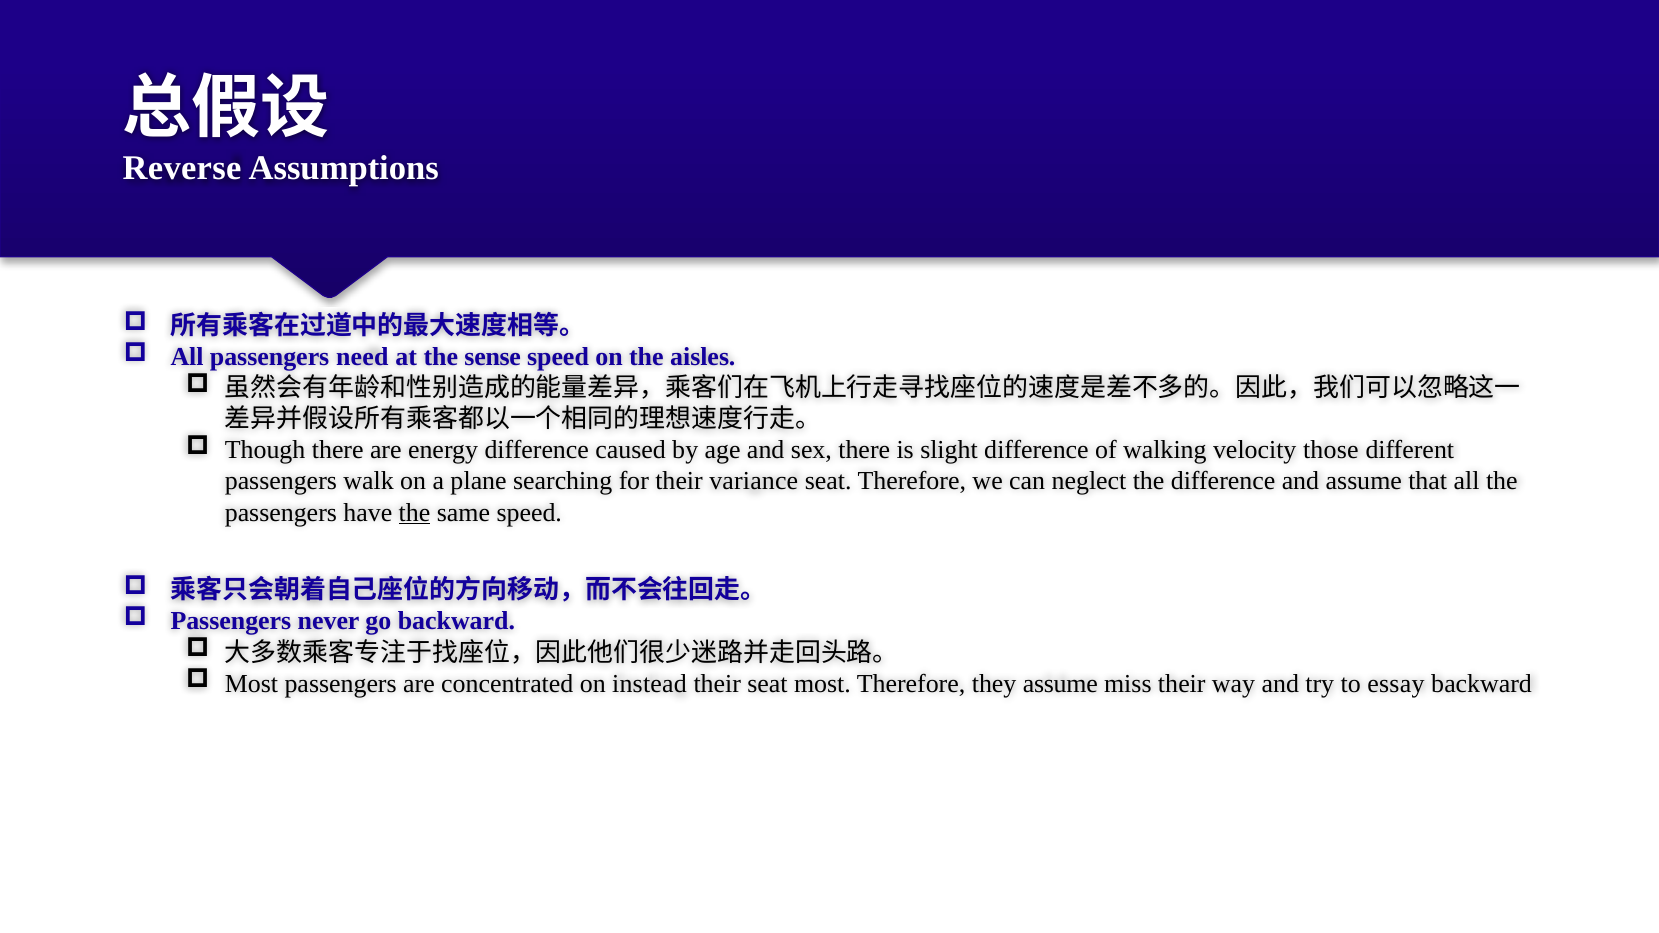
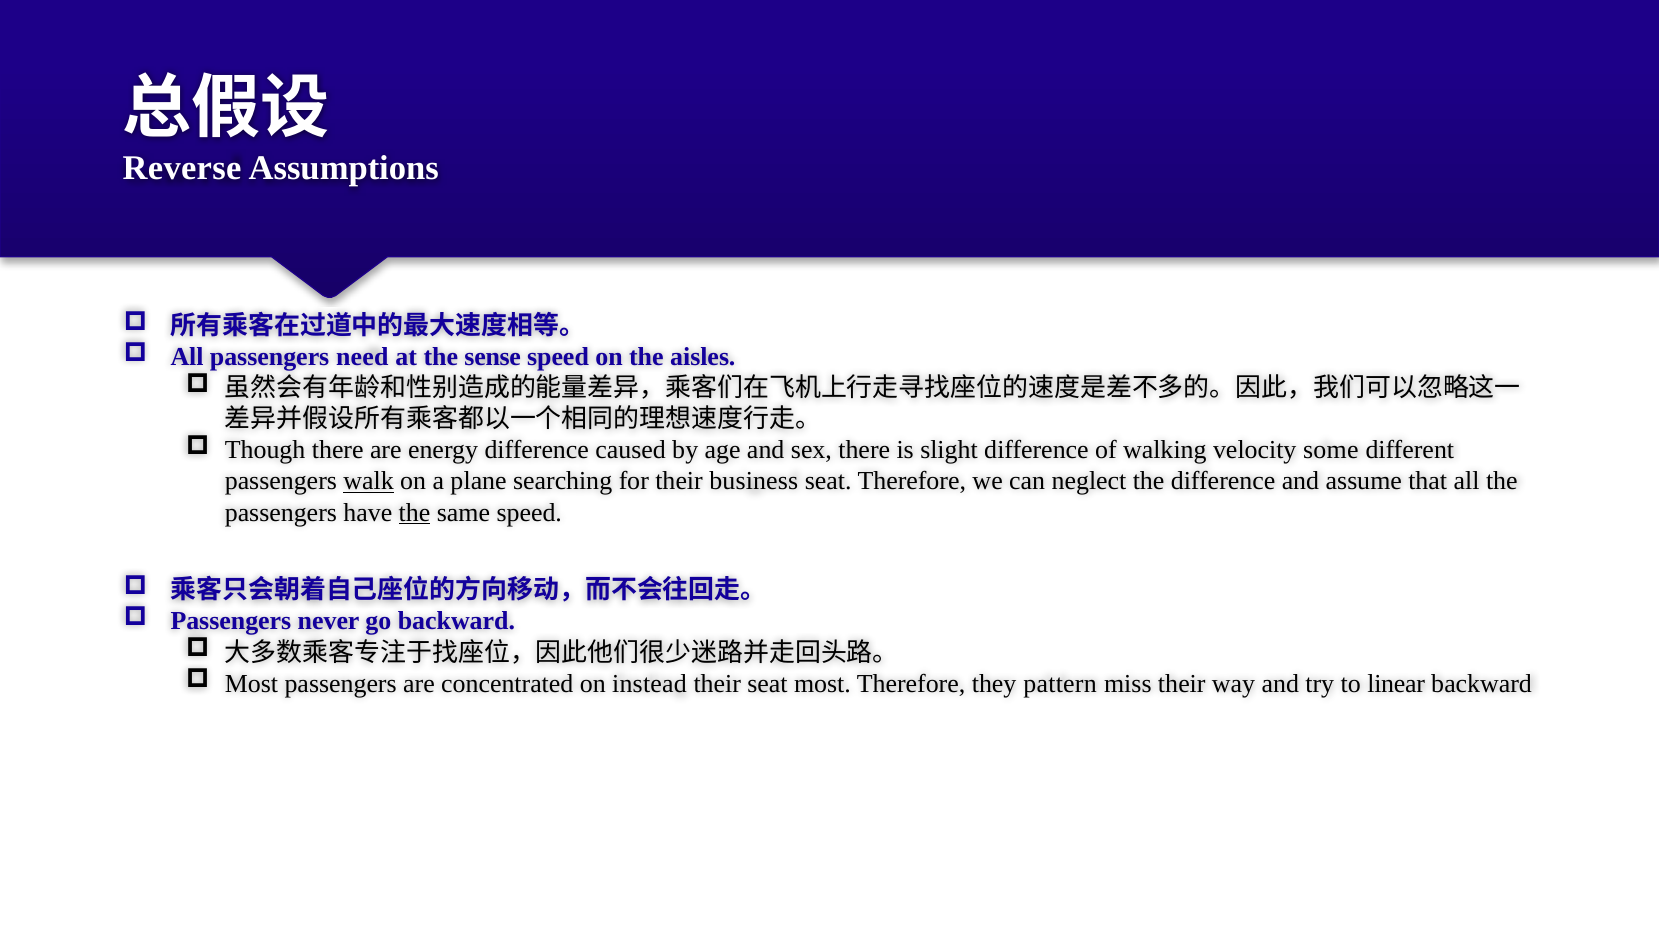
those: those -> some
walk underline: none -> present
variance: variance -> business
they assume: assume -> pattern
essay: essay -> linear
